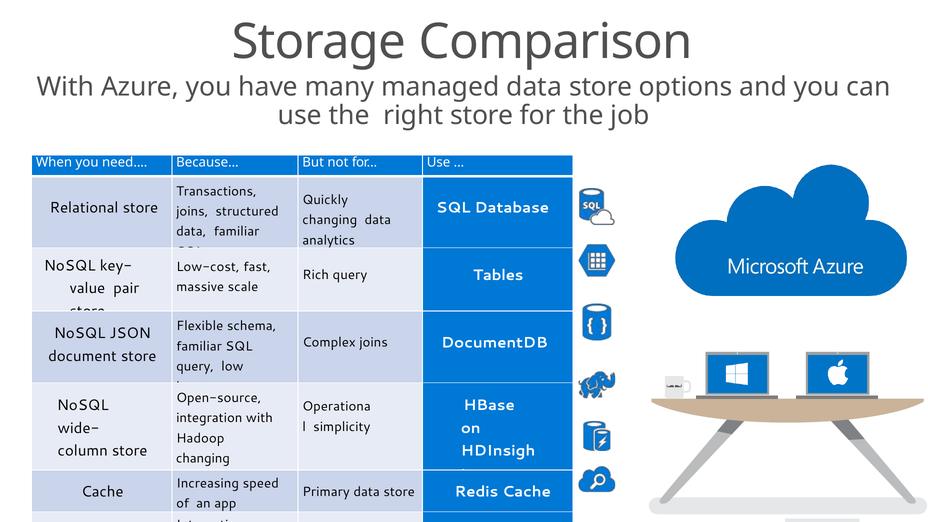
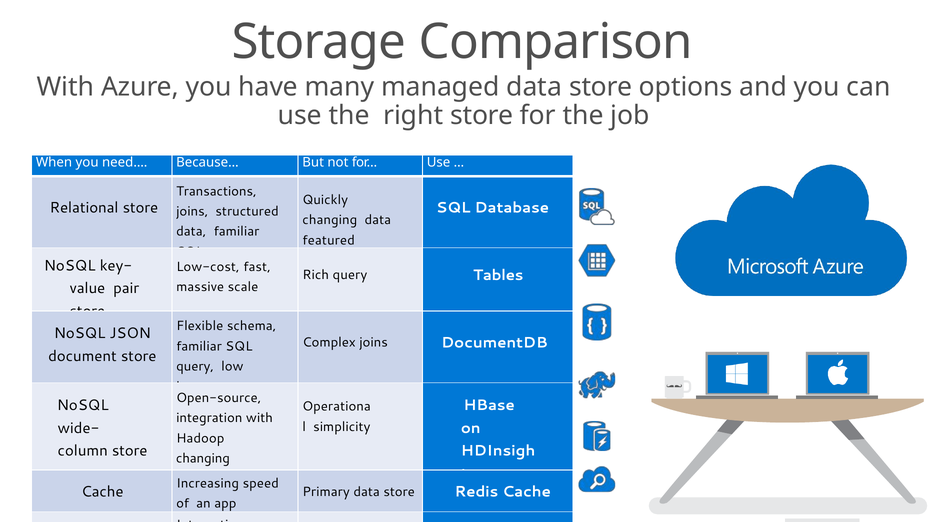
analytics: analytics -> featured
